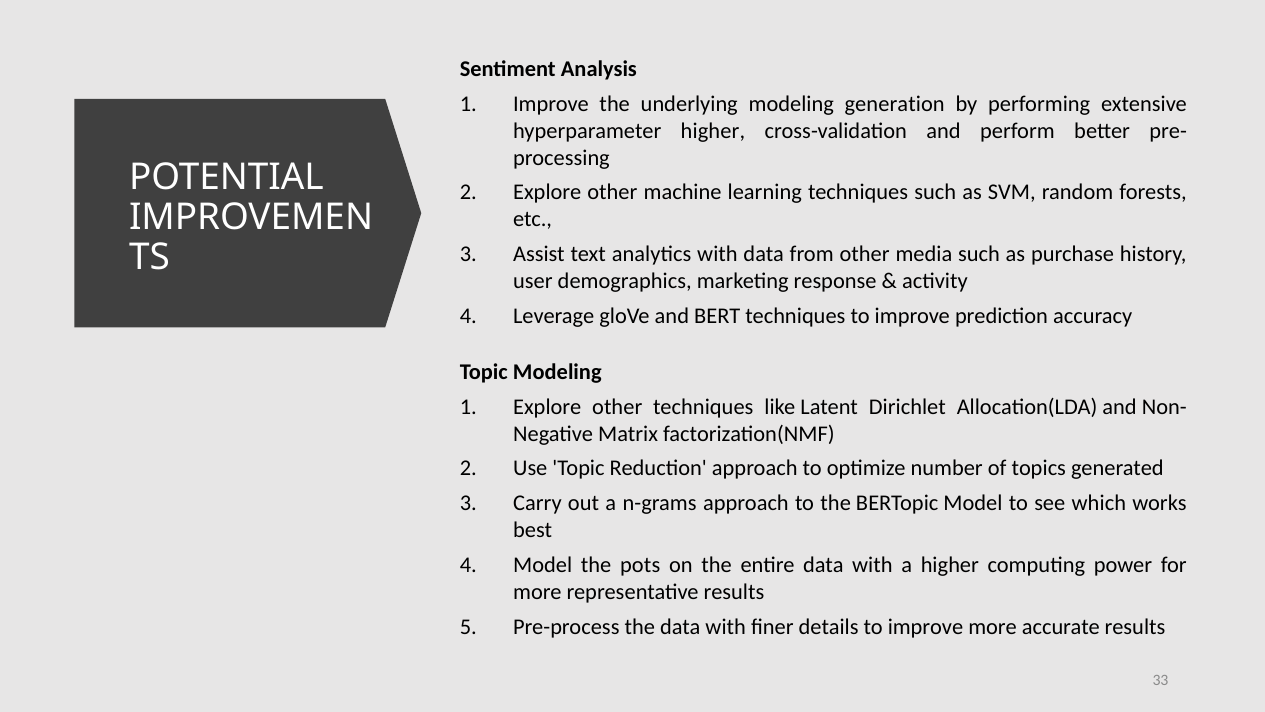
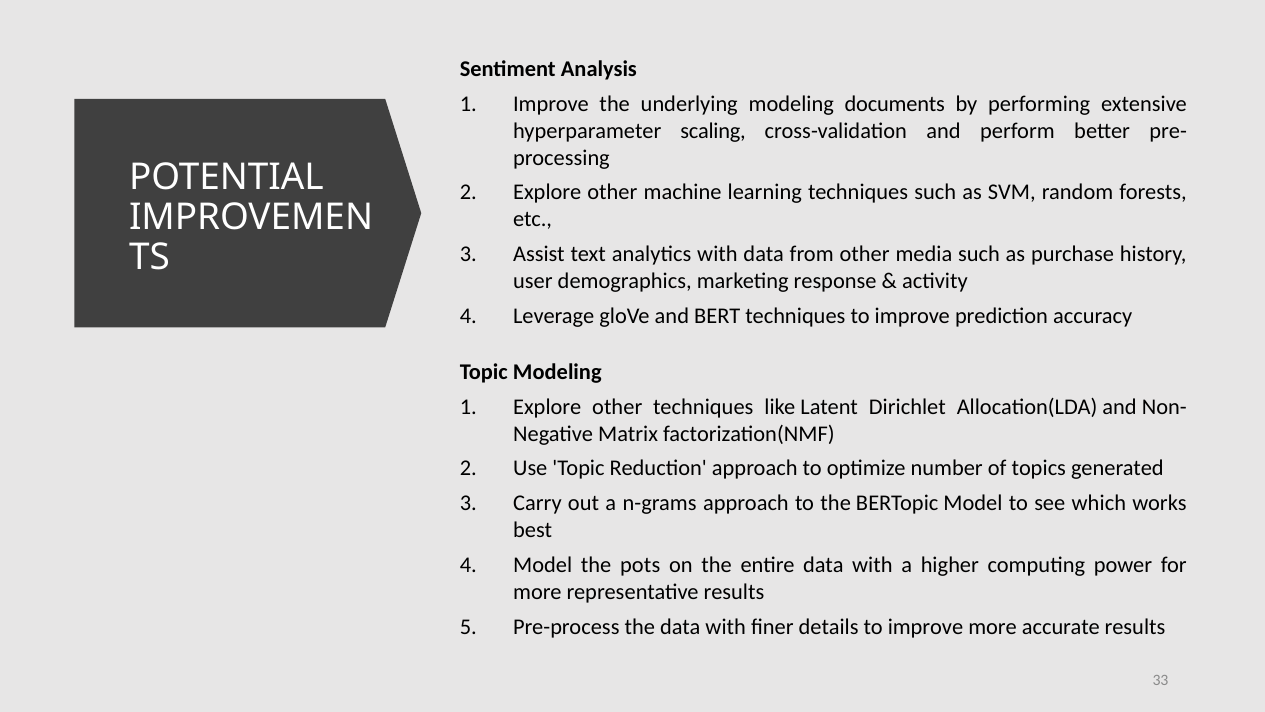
generation: generation -> documents
hyperparameter higher: higher -> scaling
